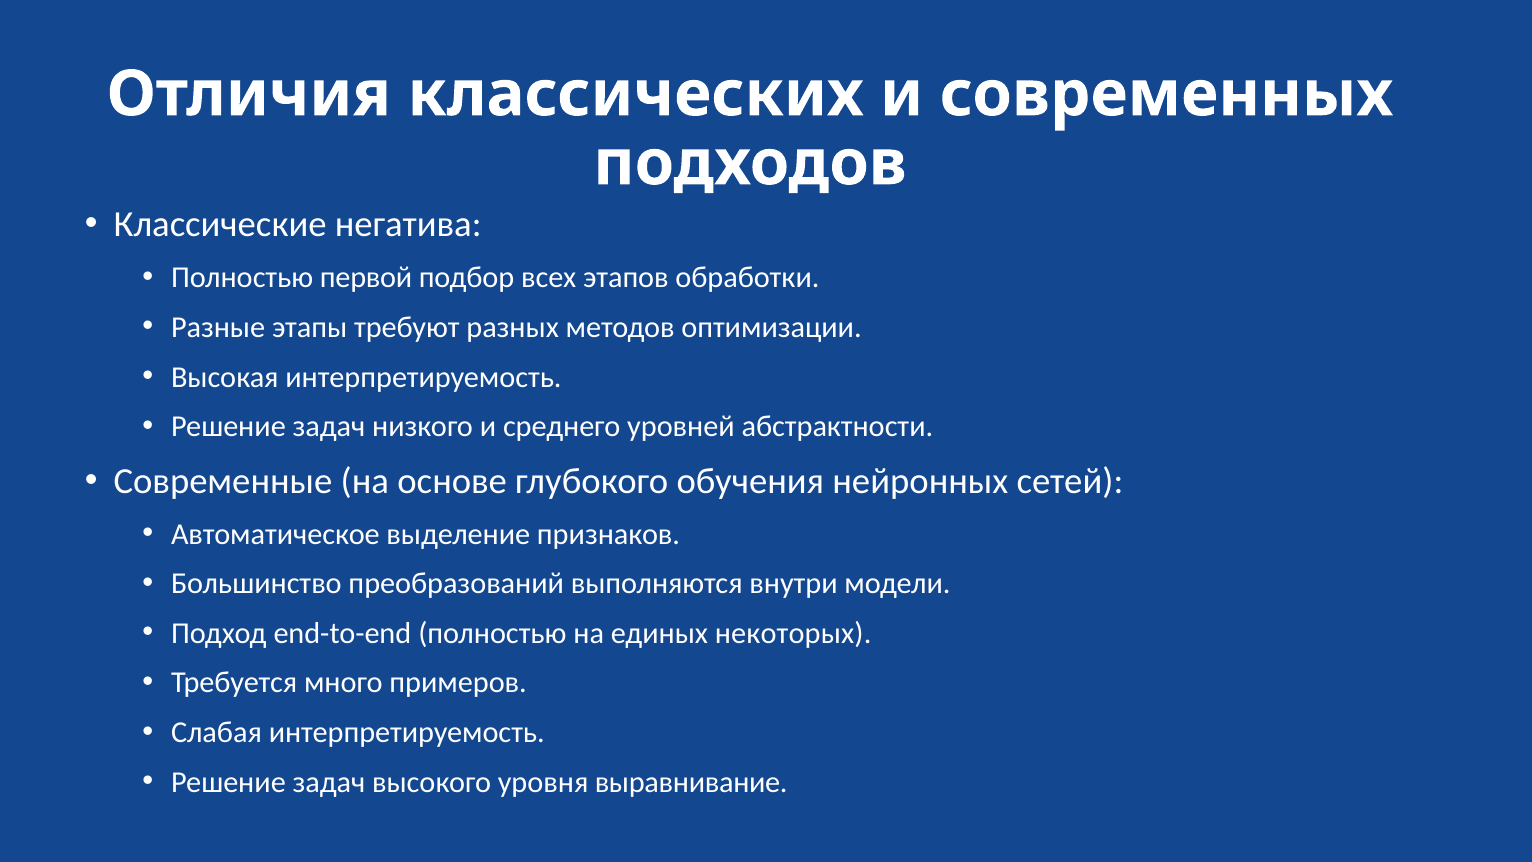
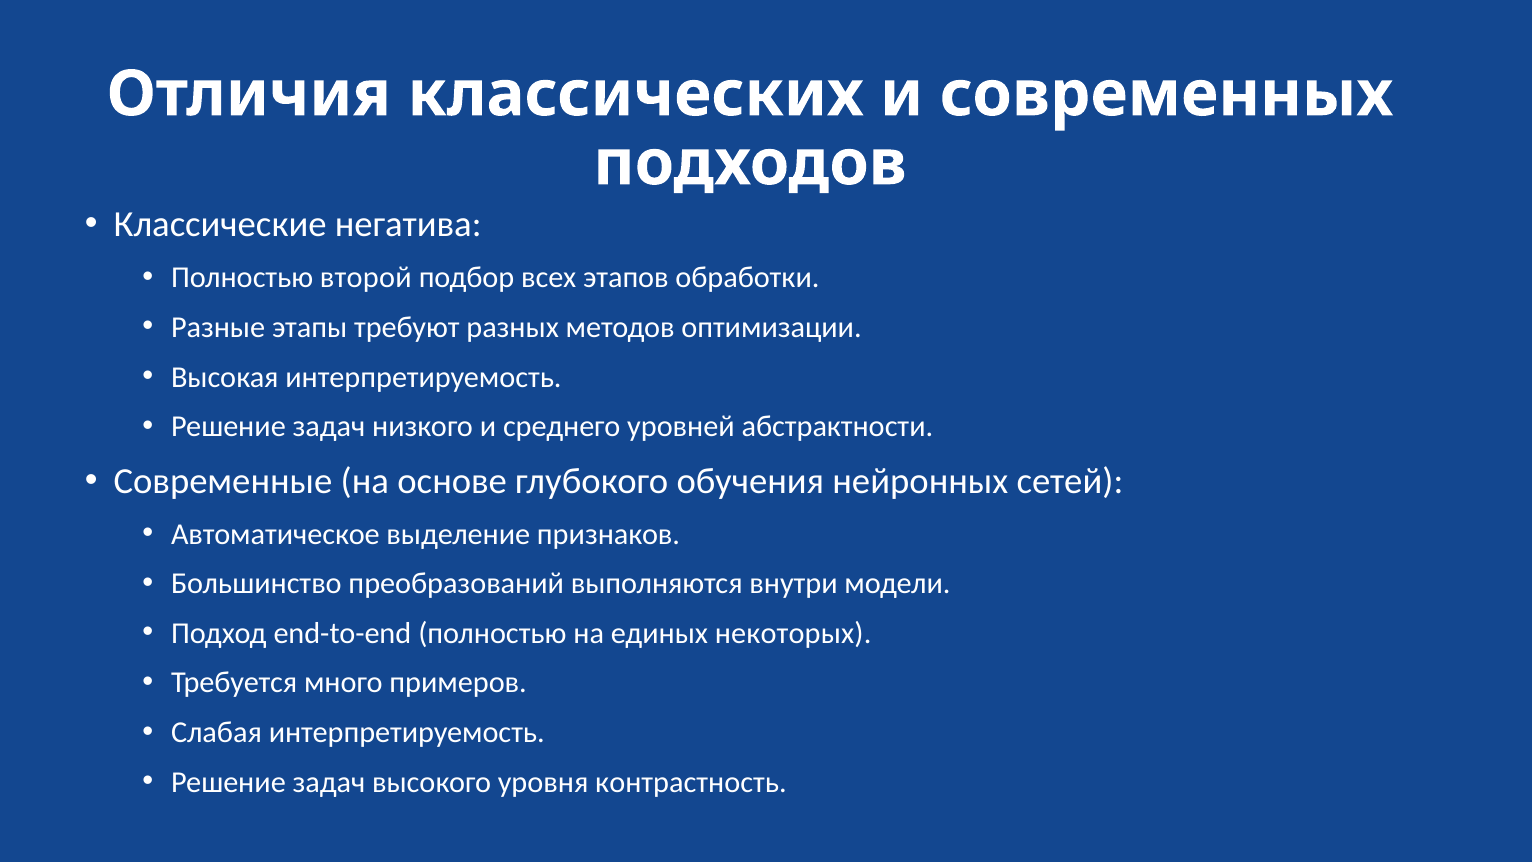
первой: первой -> второй
выравнивание: выравнивание -> контрастность
